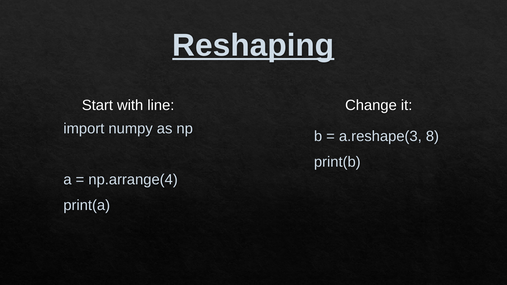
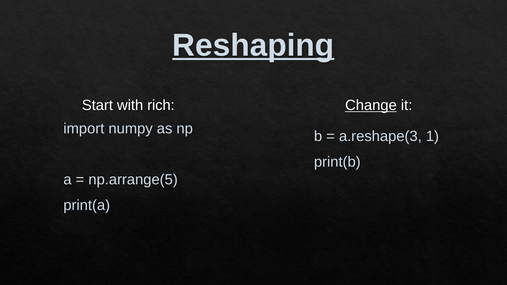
line: line -> rich
Change underline: none -> present
8: 8 -> 1
np.arrange(4: np.arrange(4 -> np.arrange(5
